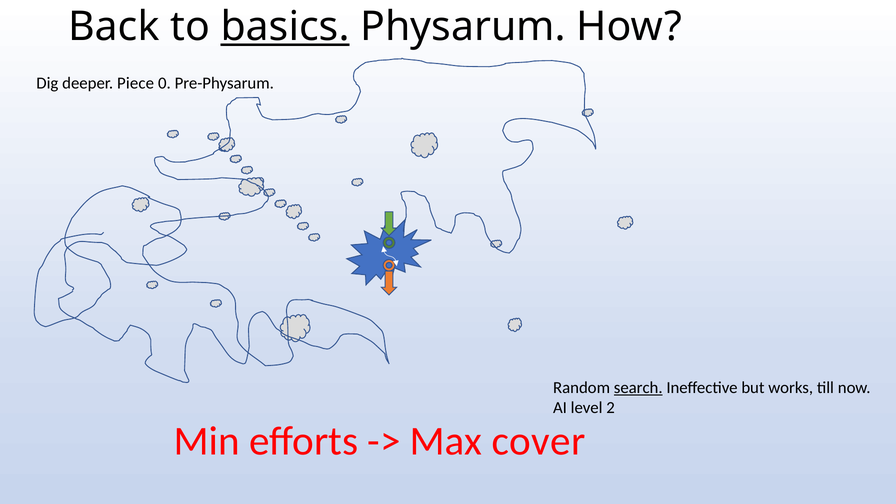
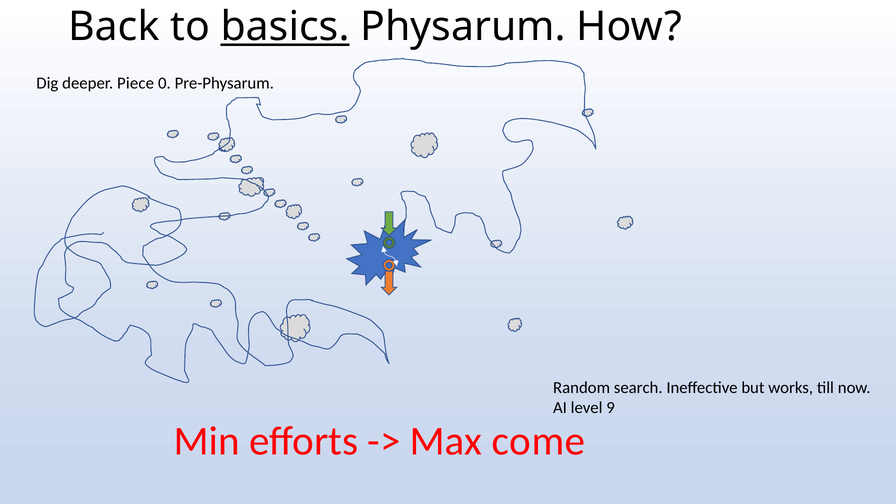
search underline: present -> none
2: 2 -> 9
cover: cover -> come
